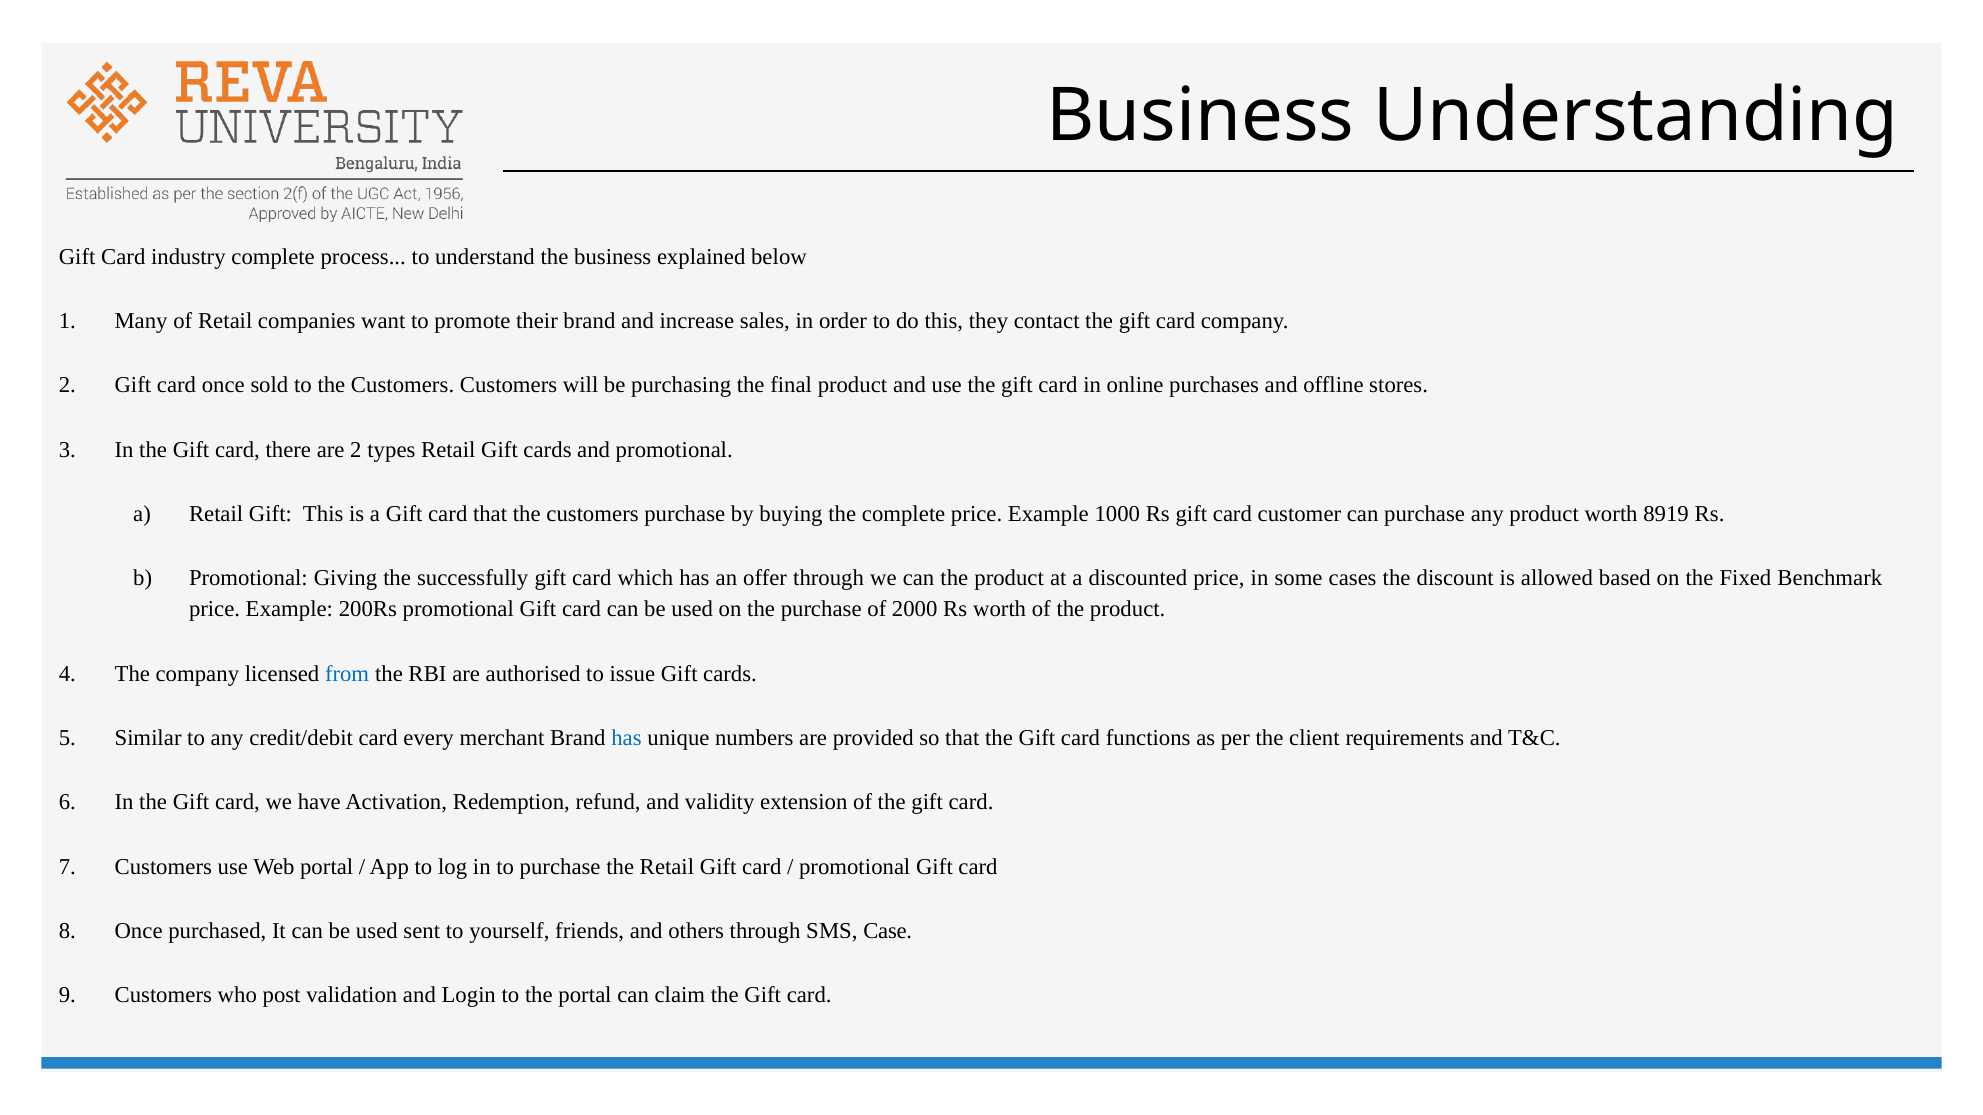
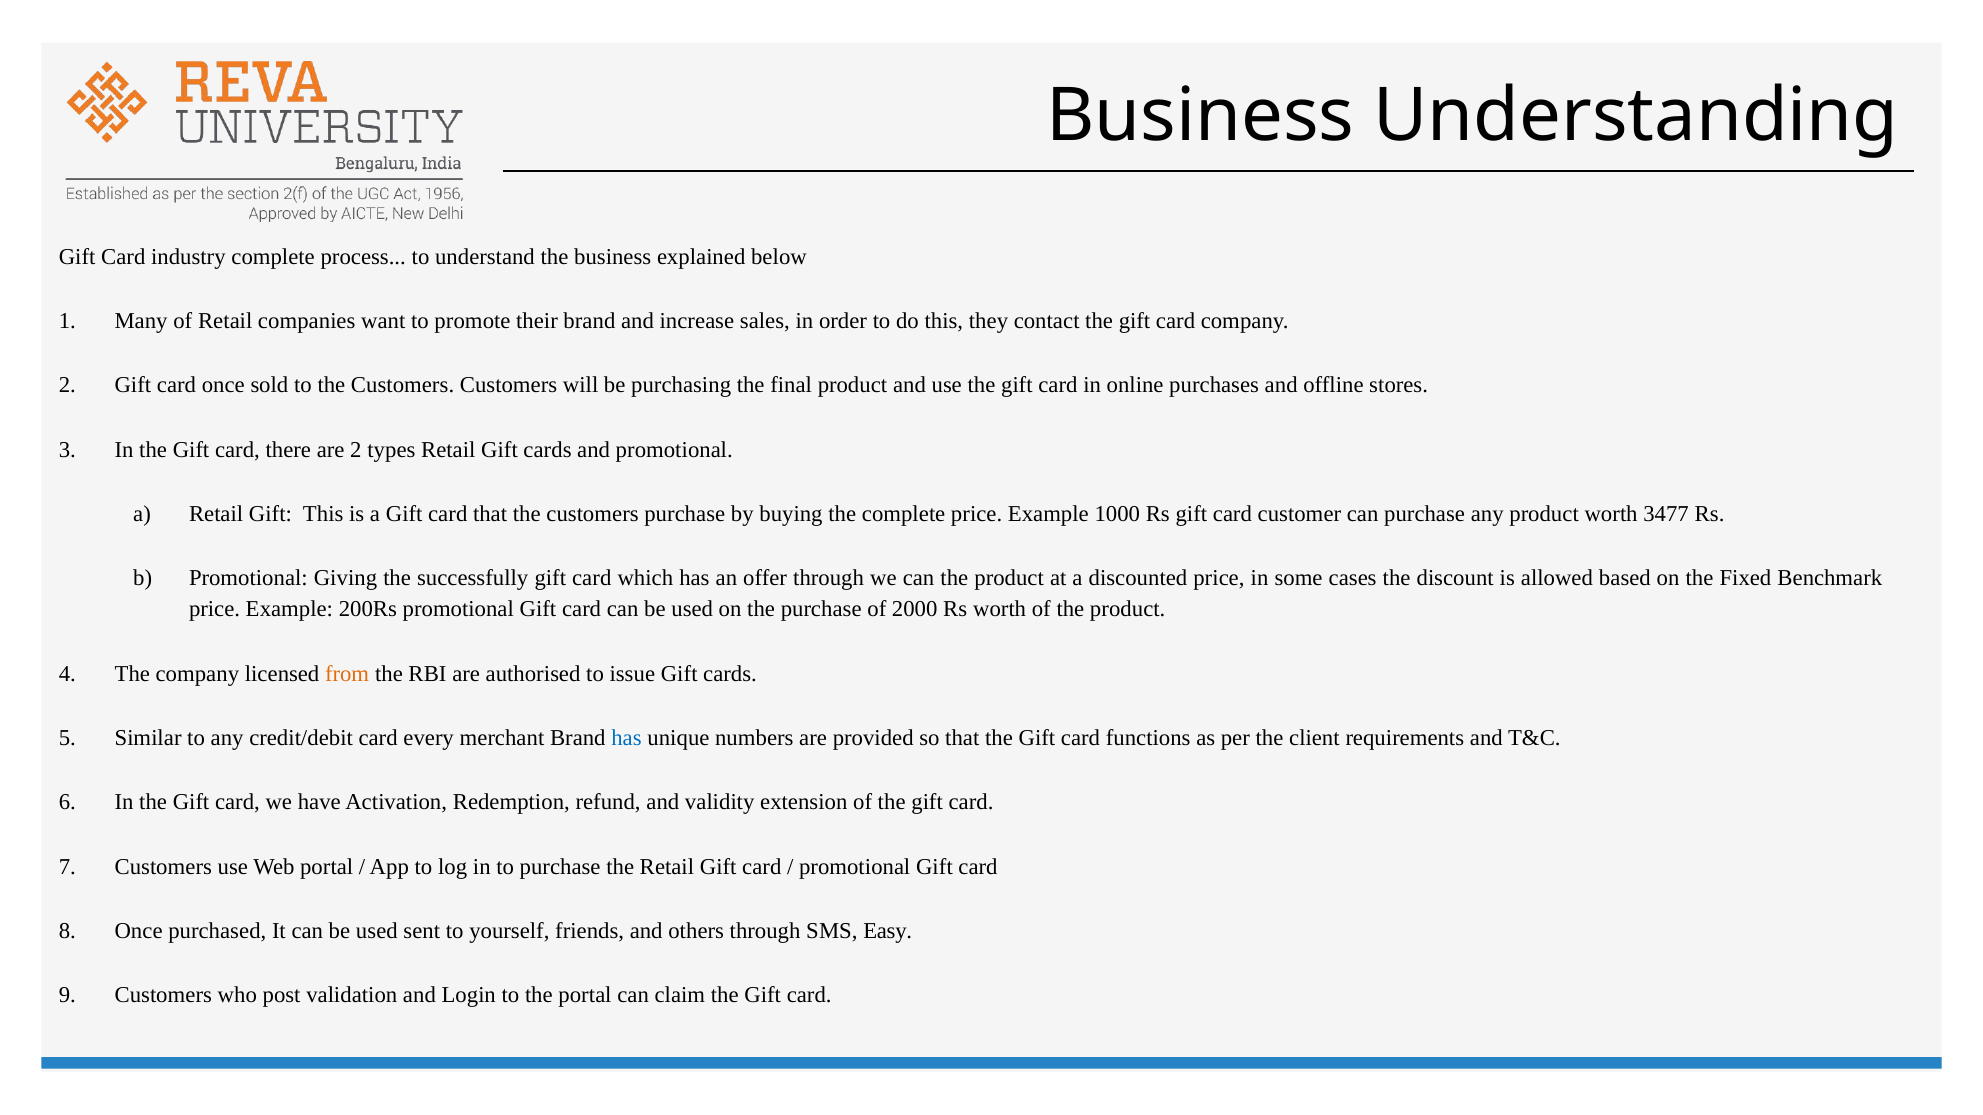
8919: 8919 -> 3477
from colour: blue -> orange
Case: Case -> Easy
